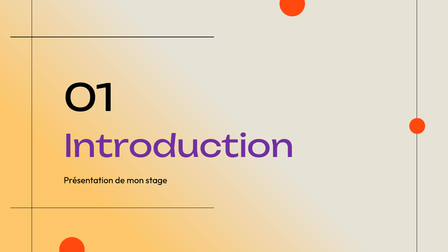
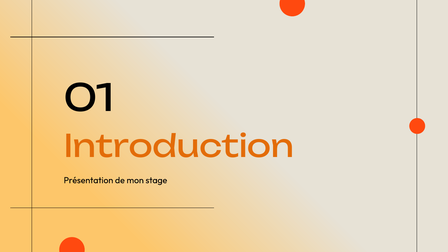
Introduction colour: purple -> orange
